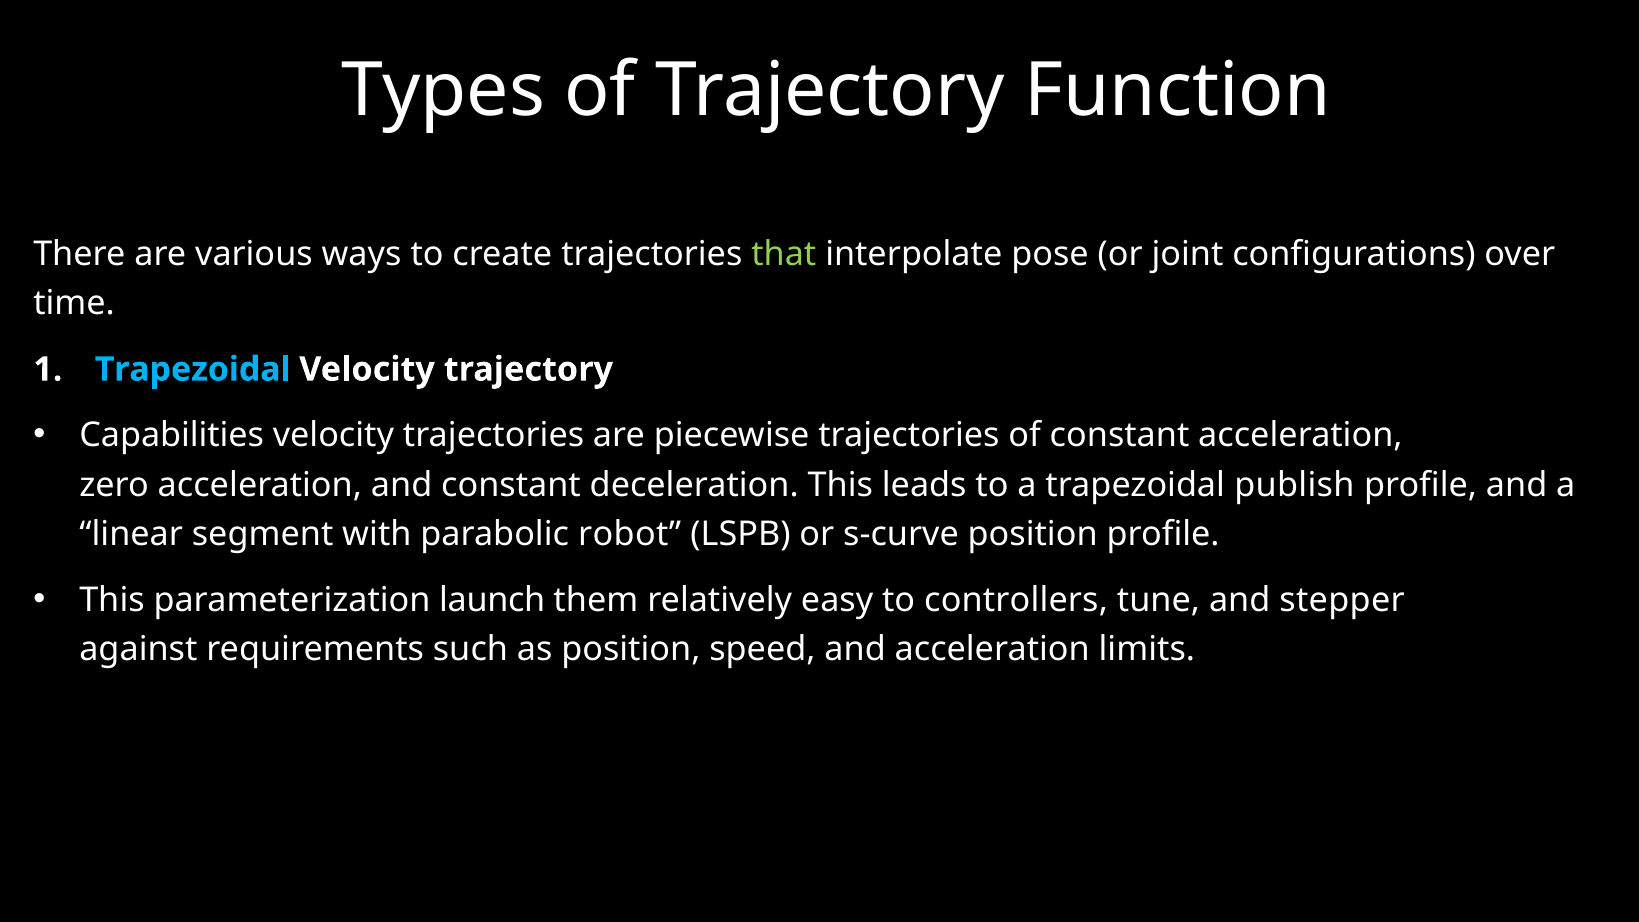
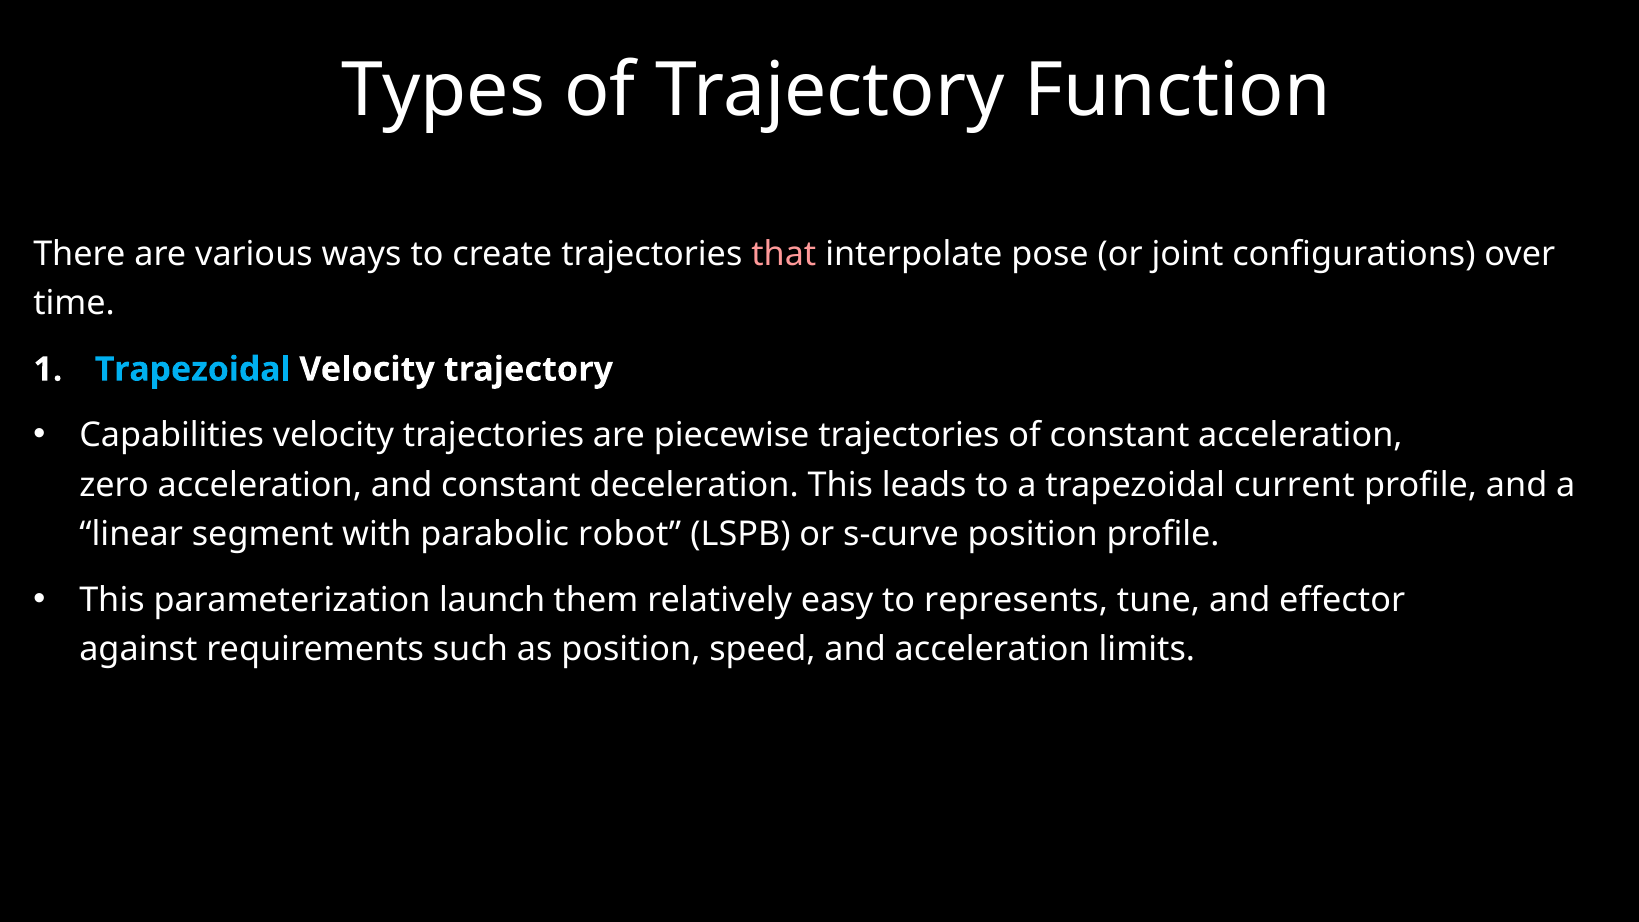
that colour: light green -> pink
publish: publish -> current
controllers: controllers -> represents
stepper: stepper -> effector
